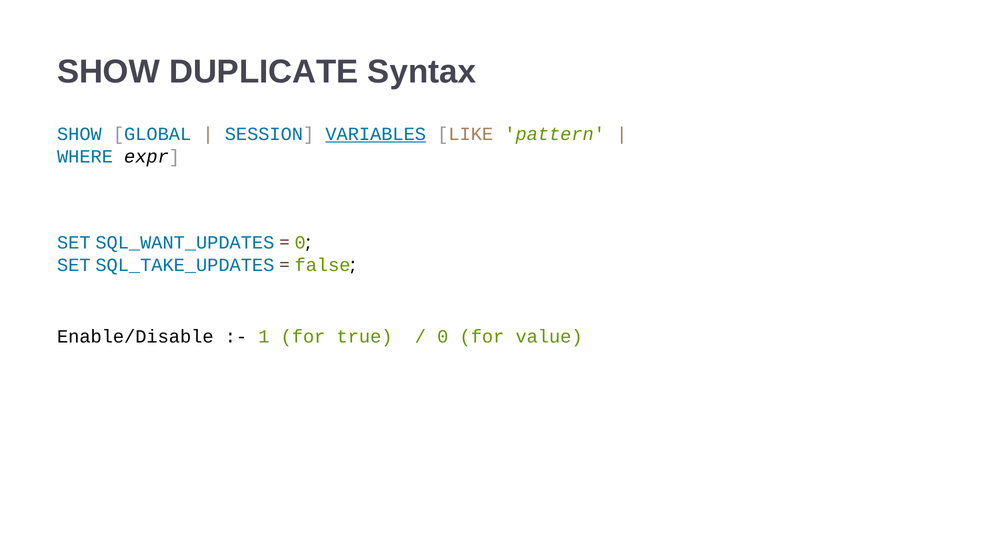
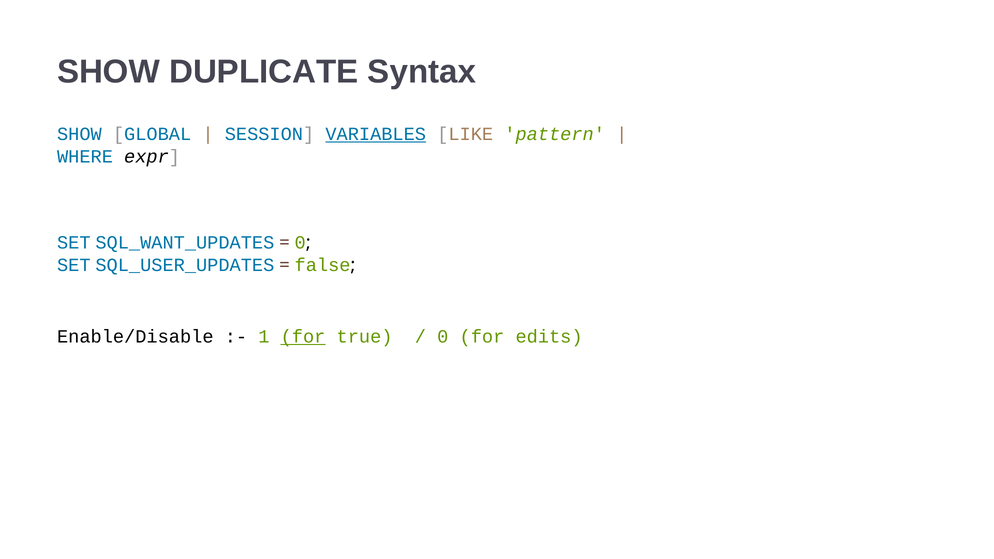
SQL_TAKE_UPDATES: SQL_TAKE_UPDATES -> SQL_USER_UPDATES
for at (303, 336) underline: none -> present
value: value -> edits
